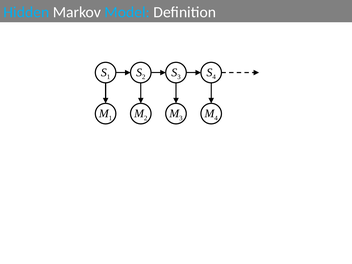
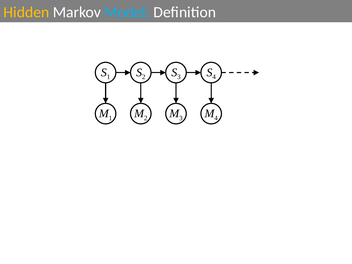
Hidden colour: light blue -> yellow
